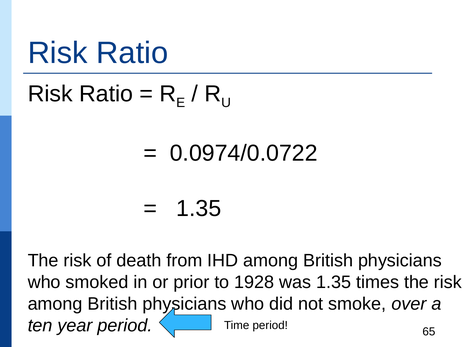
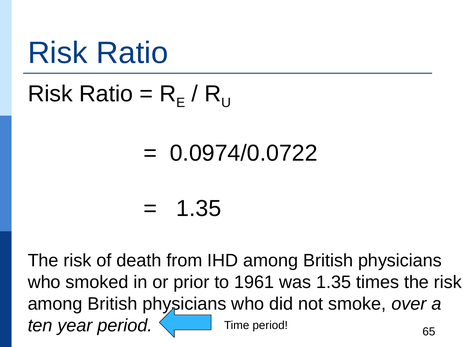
1928: 1928 -> 1961
